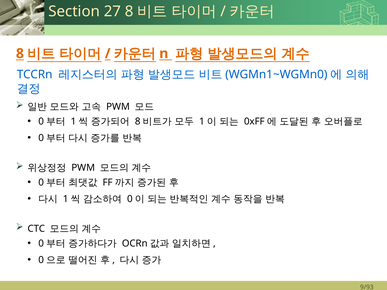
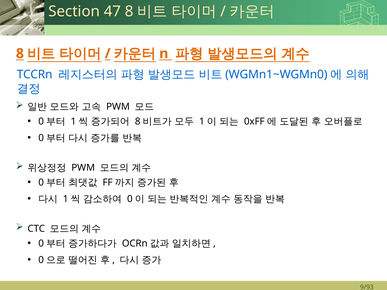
27: 27 -> 47
